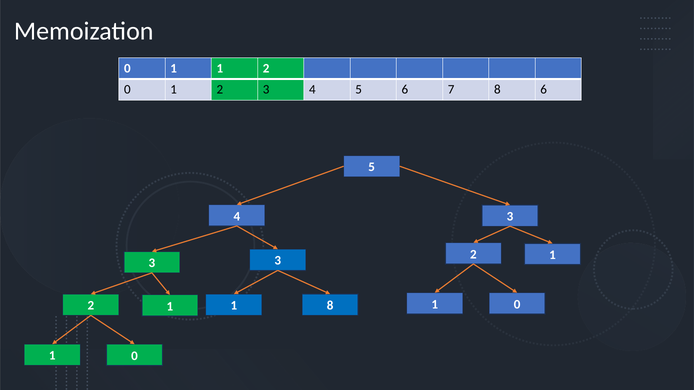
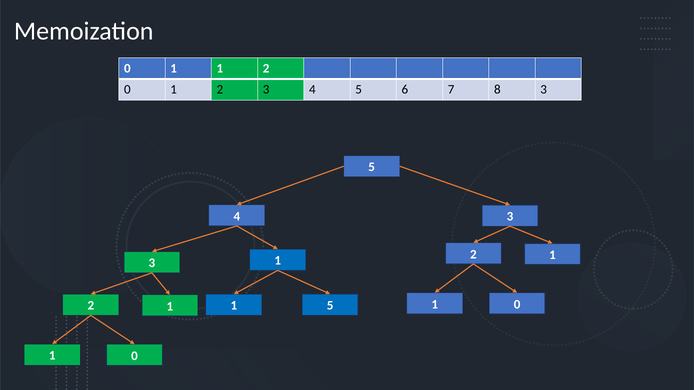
8 6: 6 -> 3
3 at (278, 261): 3 -> 1
1 8: 8 -> 5
